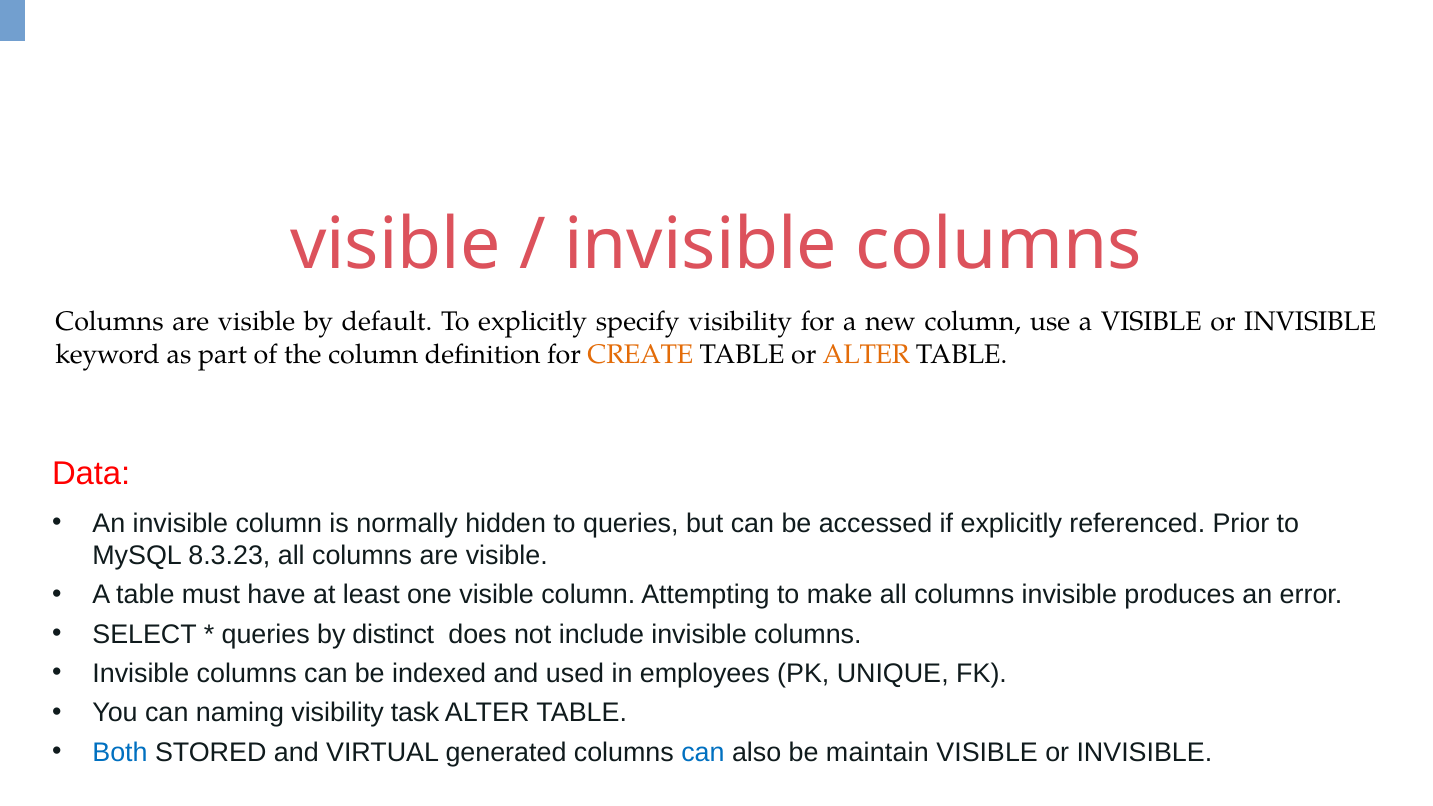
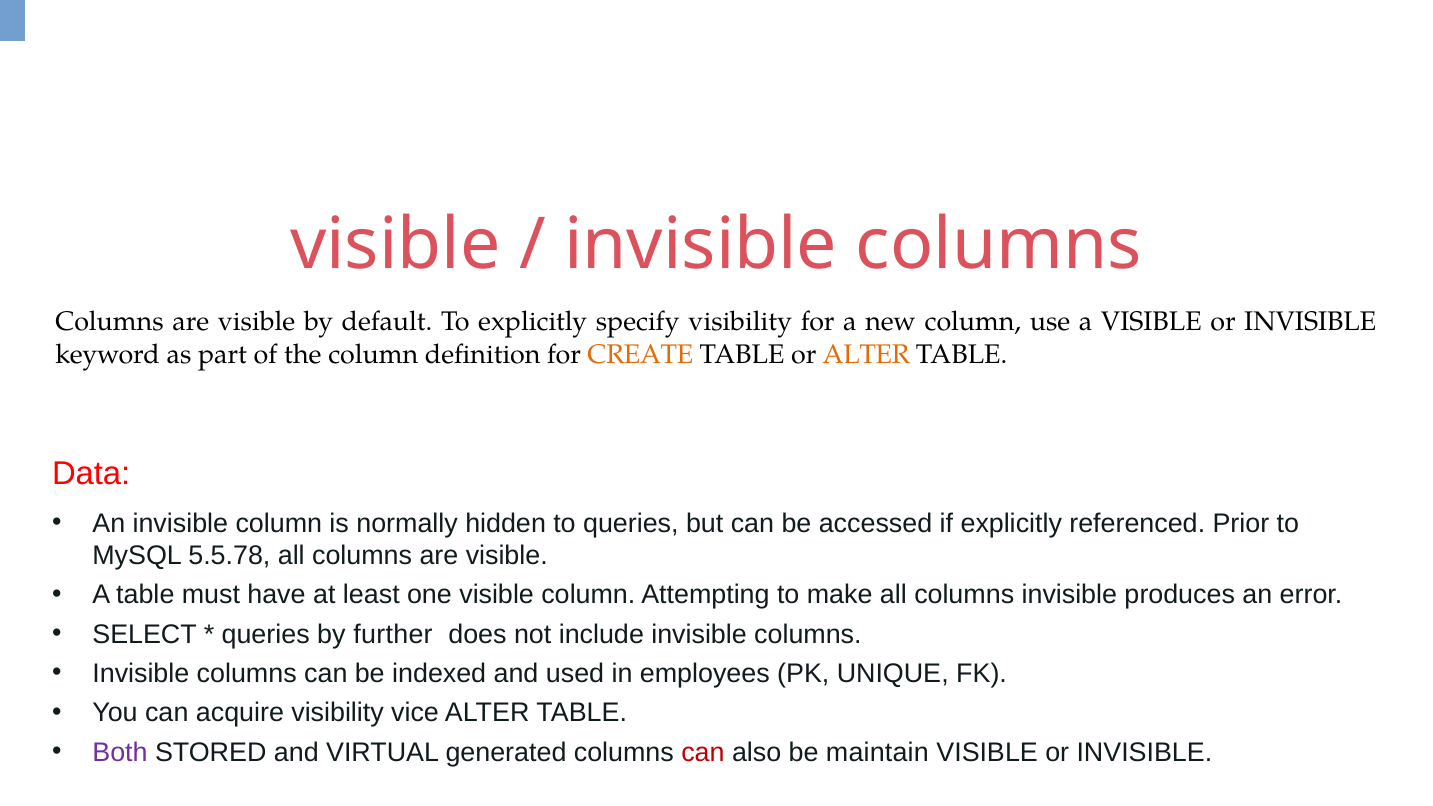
8.3.23: 8.3.23 -> 5.5.78
distinct: distinct -> further
naming: naming -> acquire
task: task -> vice
Both colour: blue -> purple
can at (703, 752) colour: blue -> red
